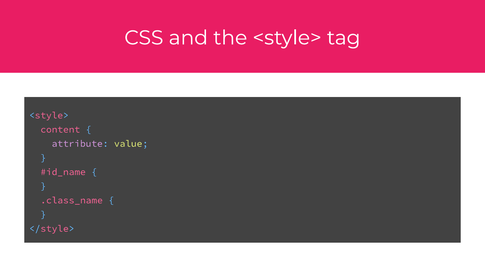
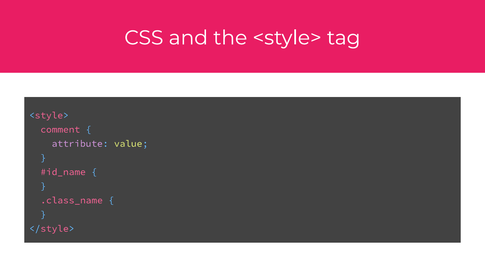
content: content -> comment
